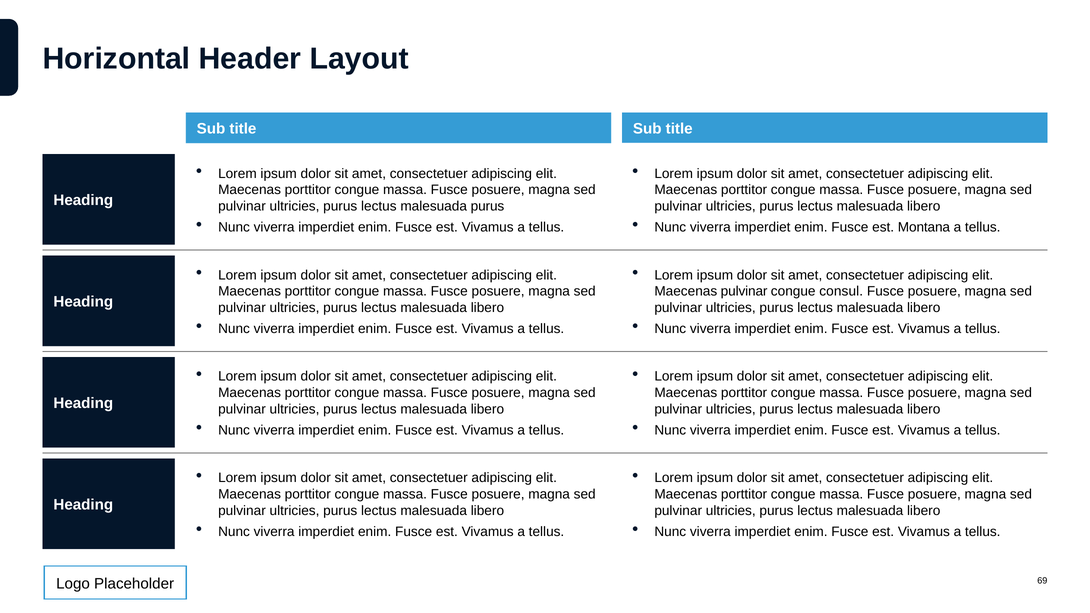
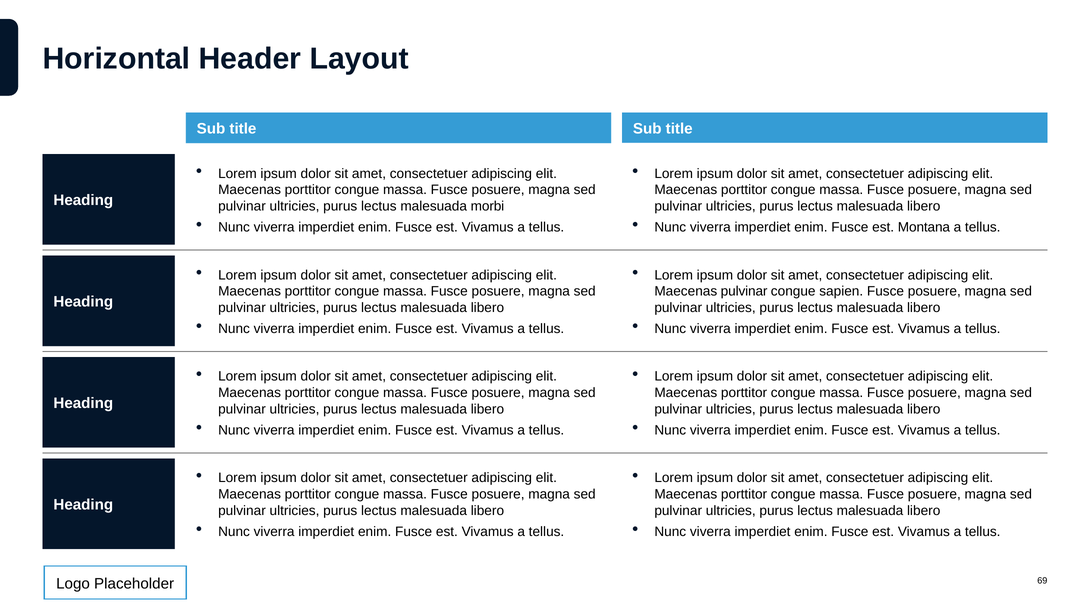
malesuada purus: purus -> morbi
consul: consul -> sapien
